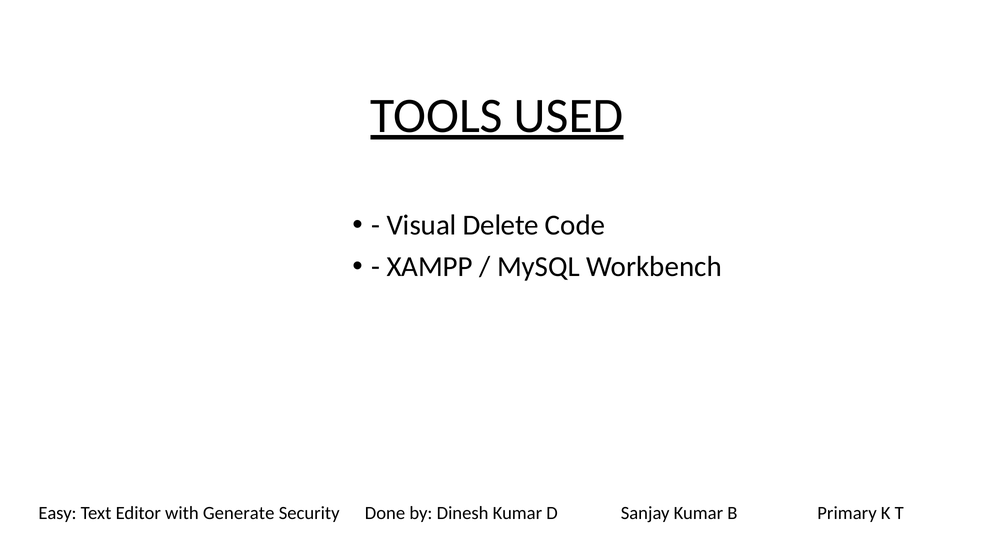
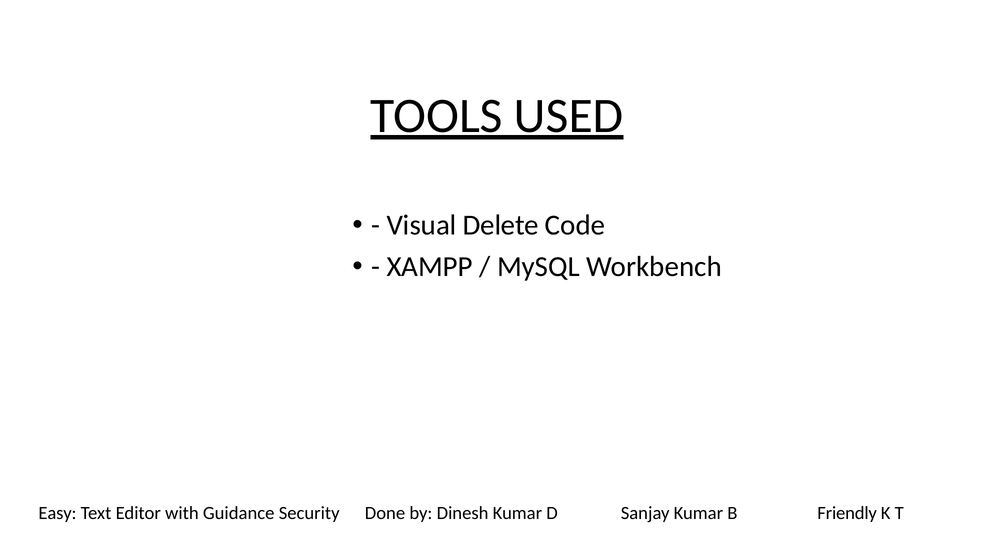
Generate: Generate -> Guidance
Primary: Primary -> Friendly
